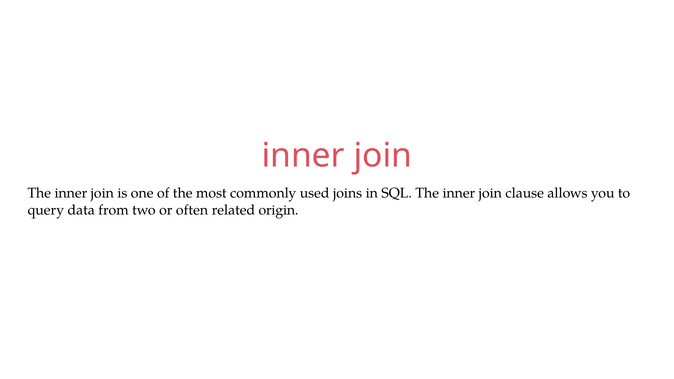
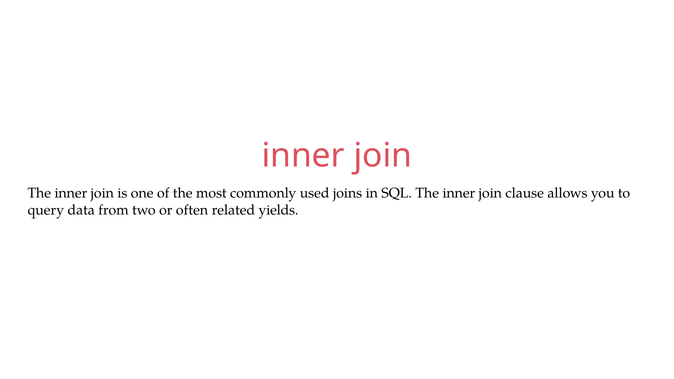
origin: origin -> yields
